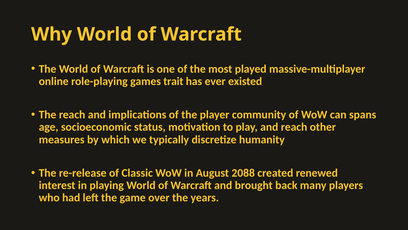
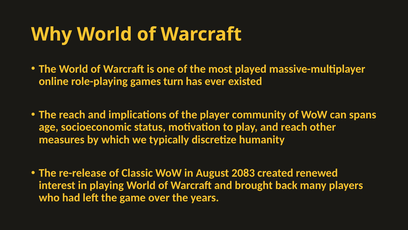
trait: trait -> turn
2088: 2088 -> 2083
